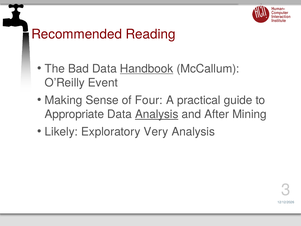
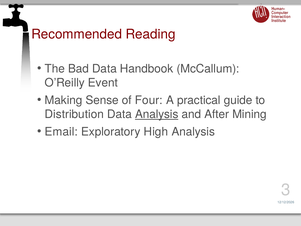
Handbook underline: present -> none
Appropriate: Appropriate -> Distribution
Likely: Likely -> Email
Very: Very -> High
